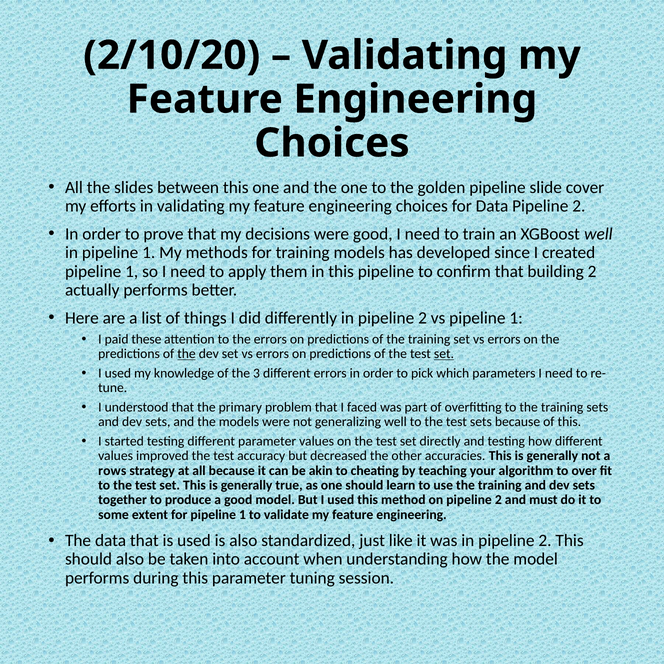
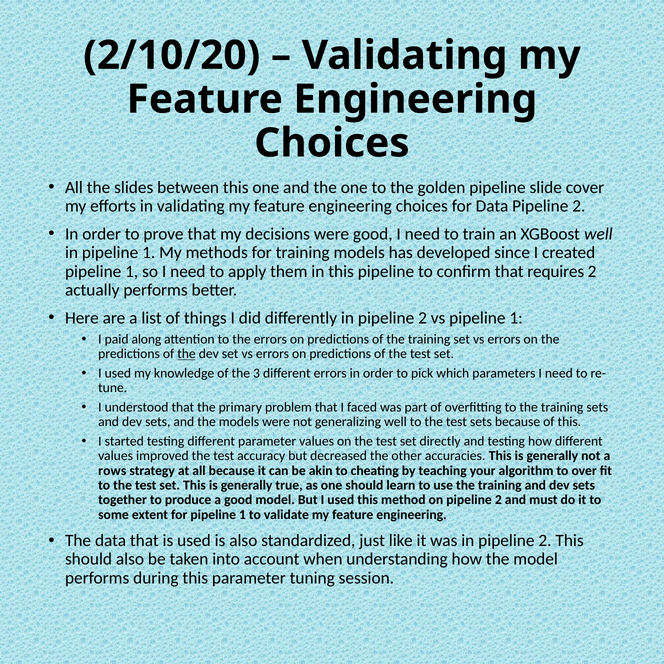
building: building -> requires
these: these -> along
set at (444, 354) underline: present -> none
